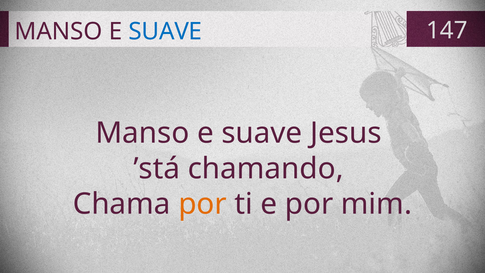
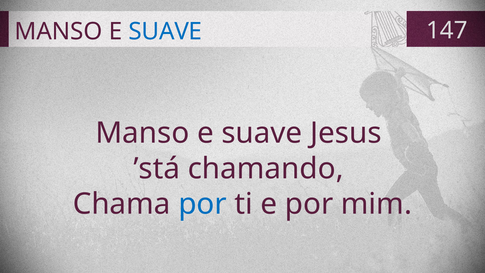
por at (203, 204) colour: orange -> blue
